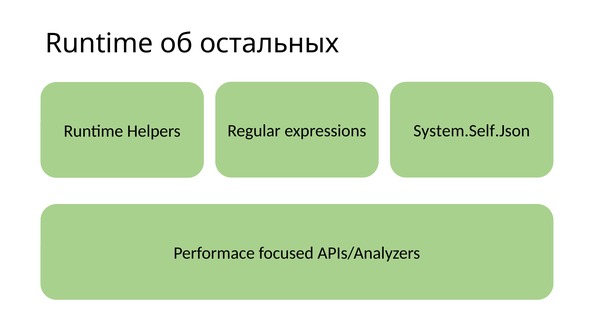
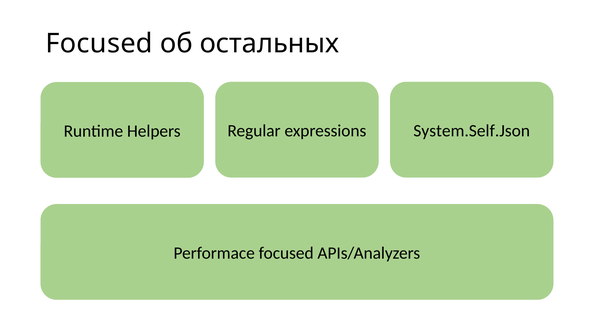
Runtime at (99, 44): Runtime -> Focused
